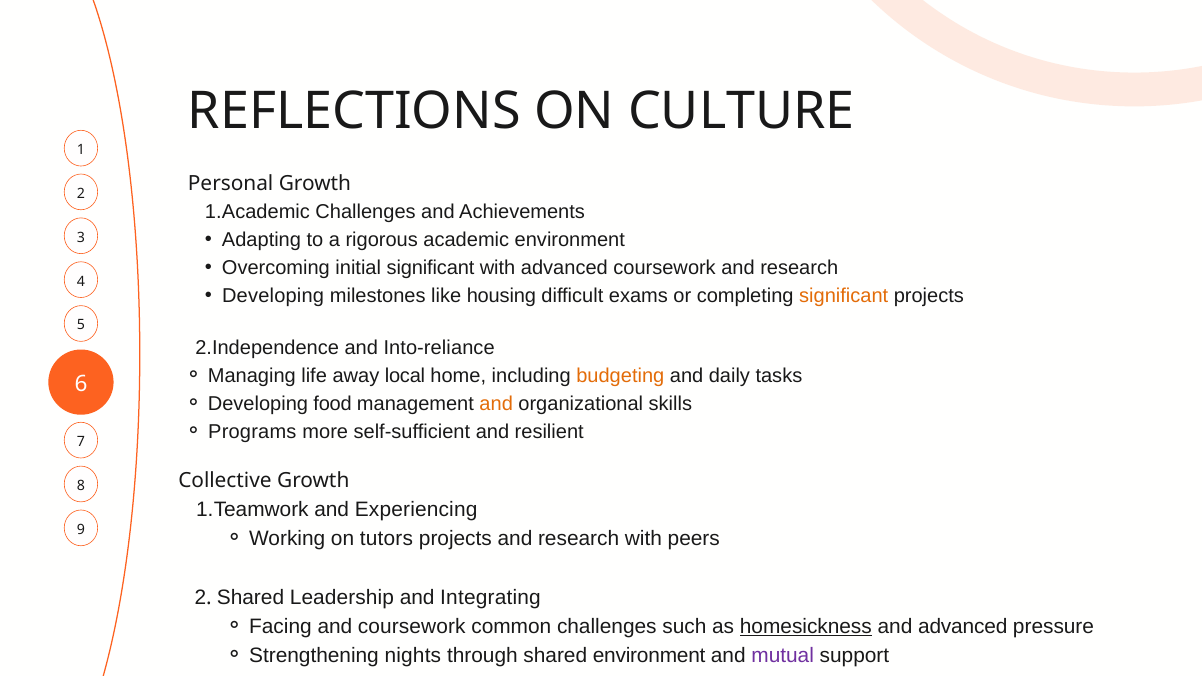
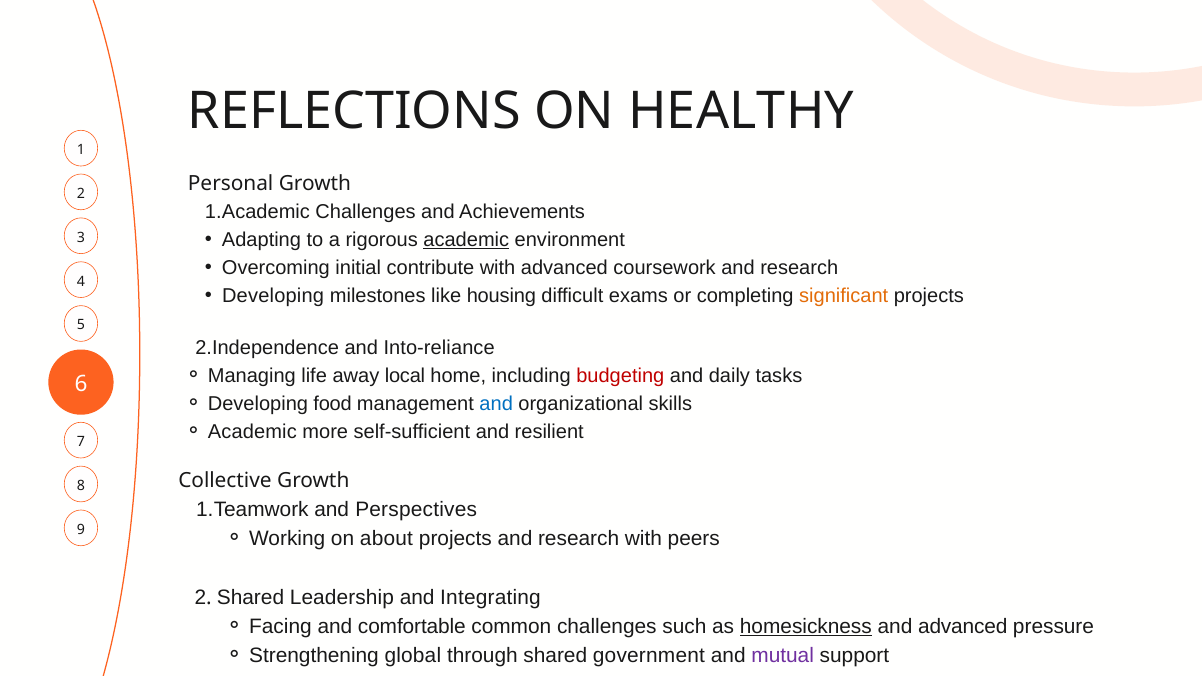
CULTURE: CULTURE -> HEALTHY
academic at (466, 240) underline: none -> present
initial significant: significant -> contribute
budgeting colour: orange -> red
and at (496, 404) colour: orange -> blue
Programs at (252, 432): Programs -> Academic
Experiencing: Experiencing -> Perspectives
tutors: tutors -> about
and coursework: coursework -> comfortable
nights: nights -> global
shared environment: environment -> government
